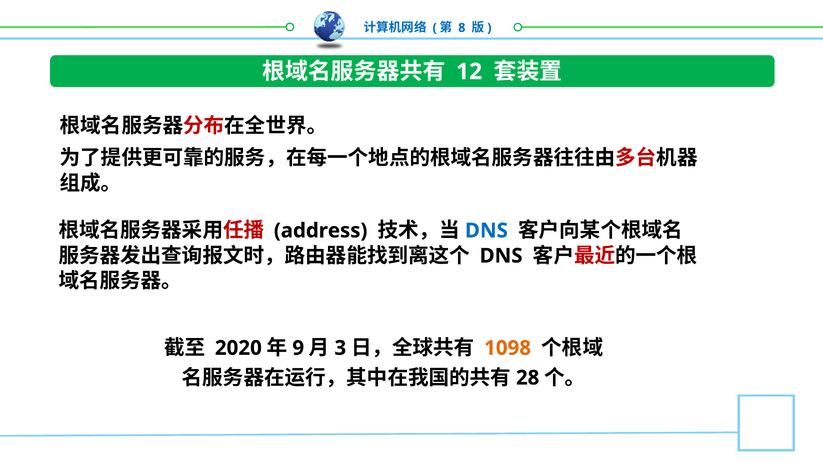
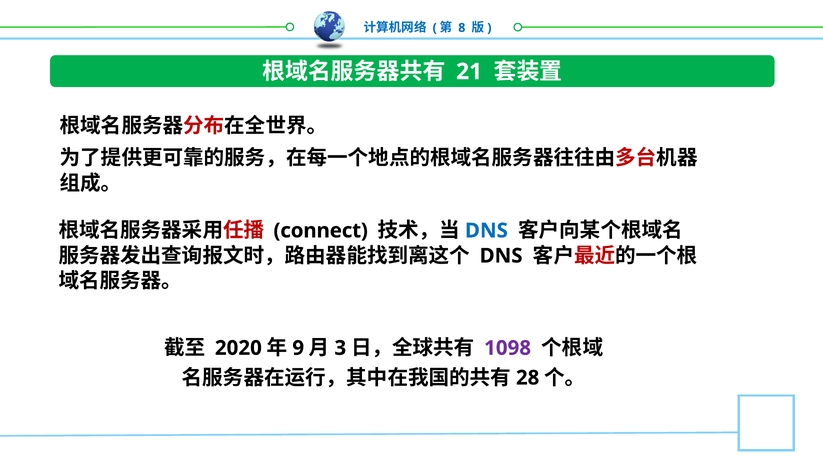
12: 12 -> 21
address: address -> connect
1098 colour: orange -> purple
